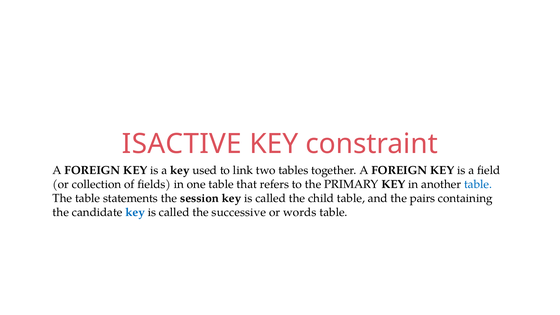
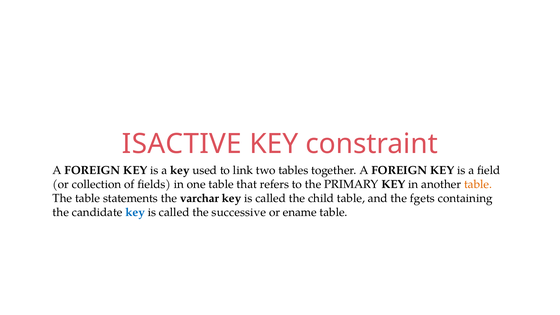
table at (478, 184) colour: blue -> orange
session: session -> varchar
pairs: pairs -> fgets
words: words -> ename
